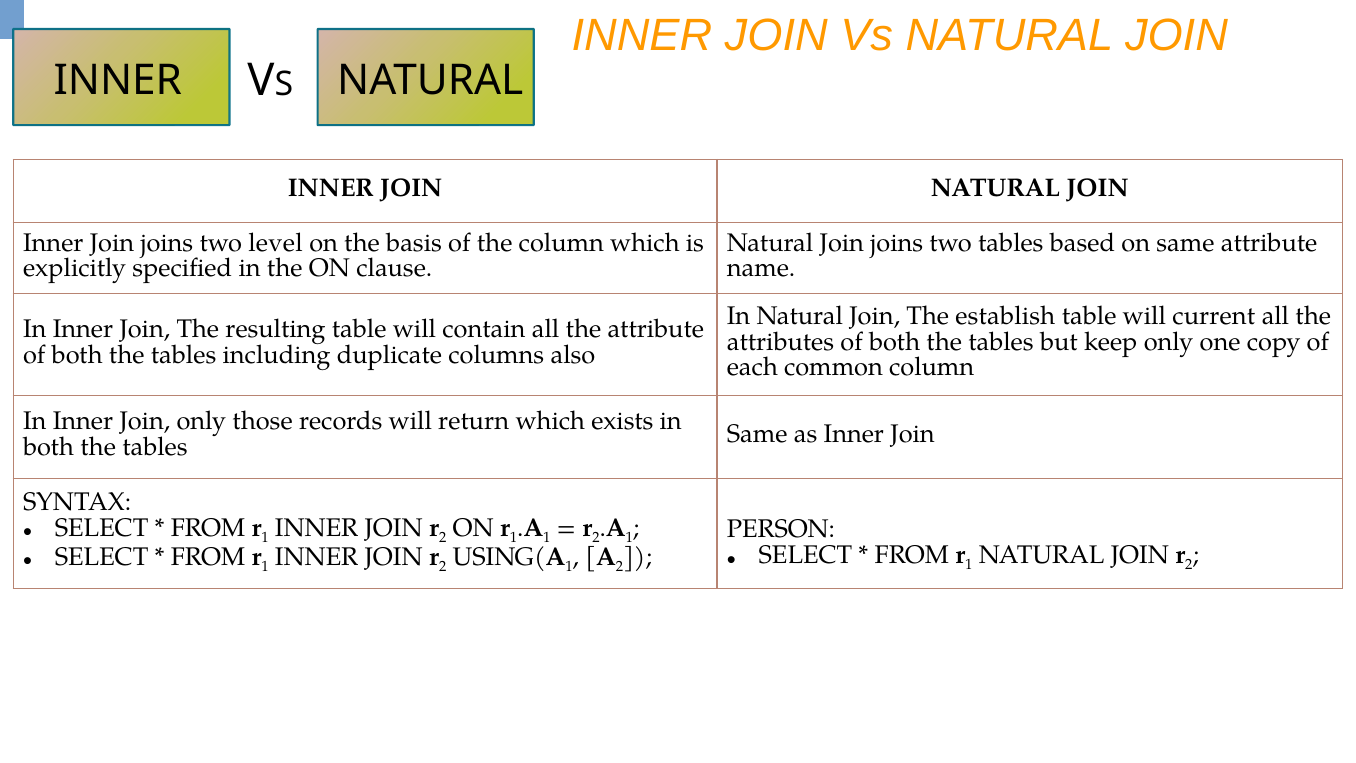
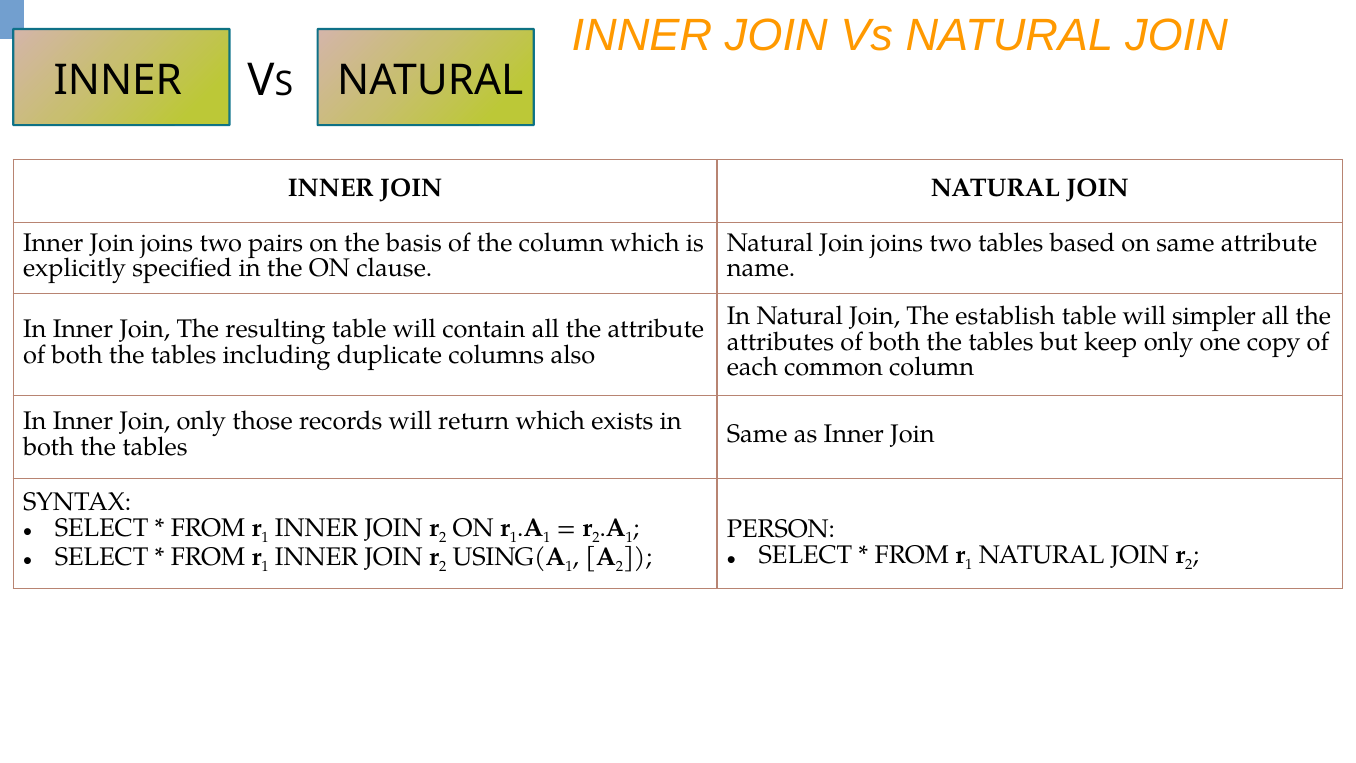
level: level -> pairs
current: current -> simpler
